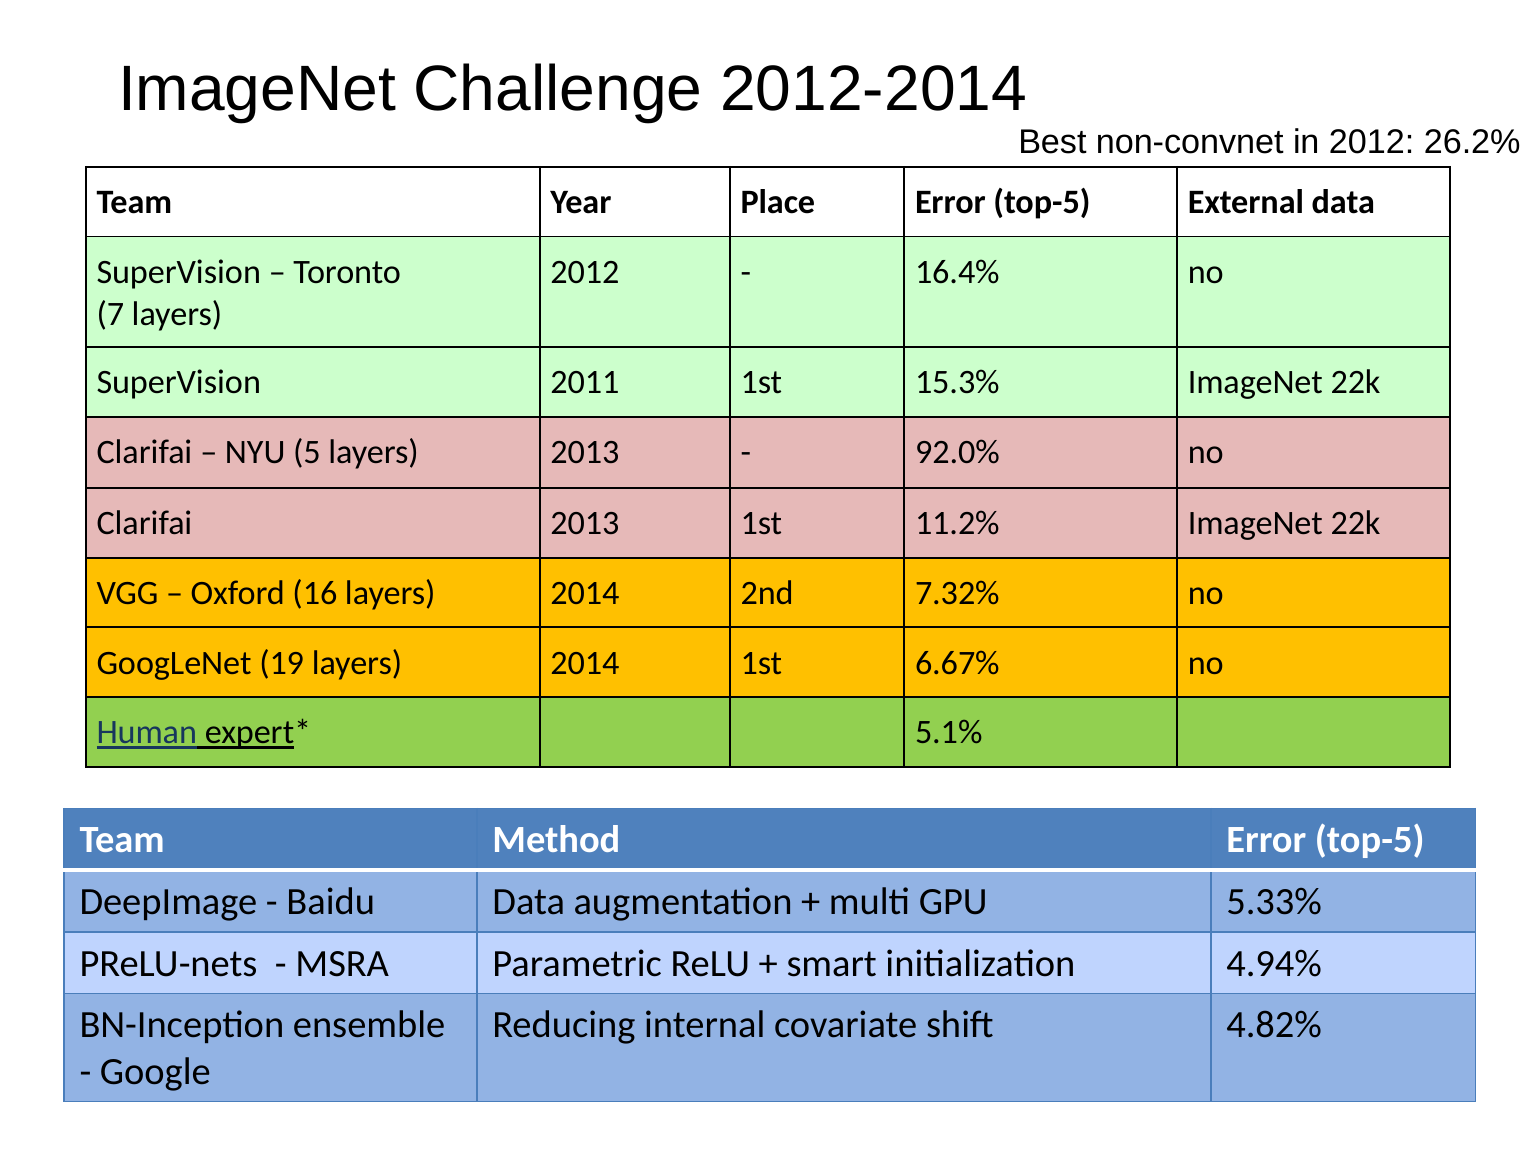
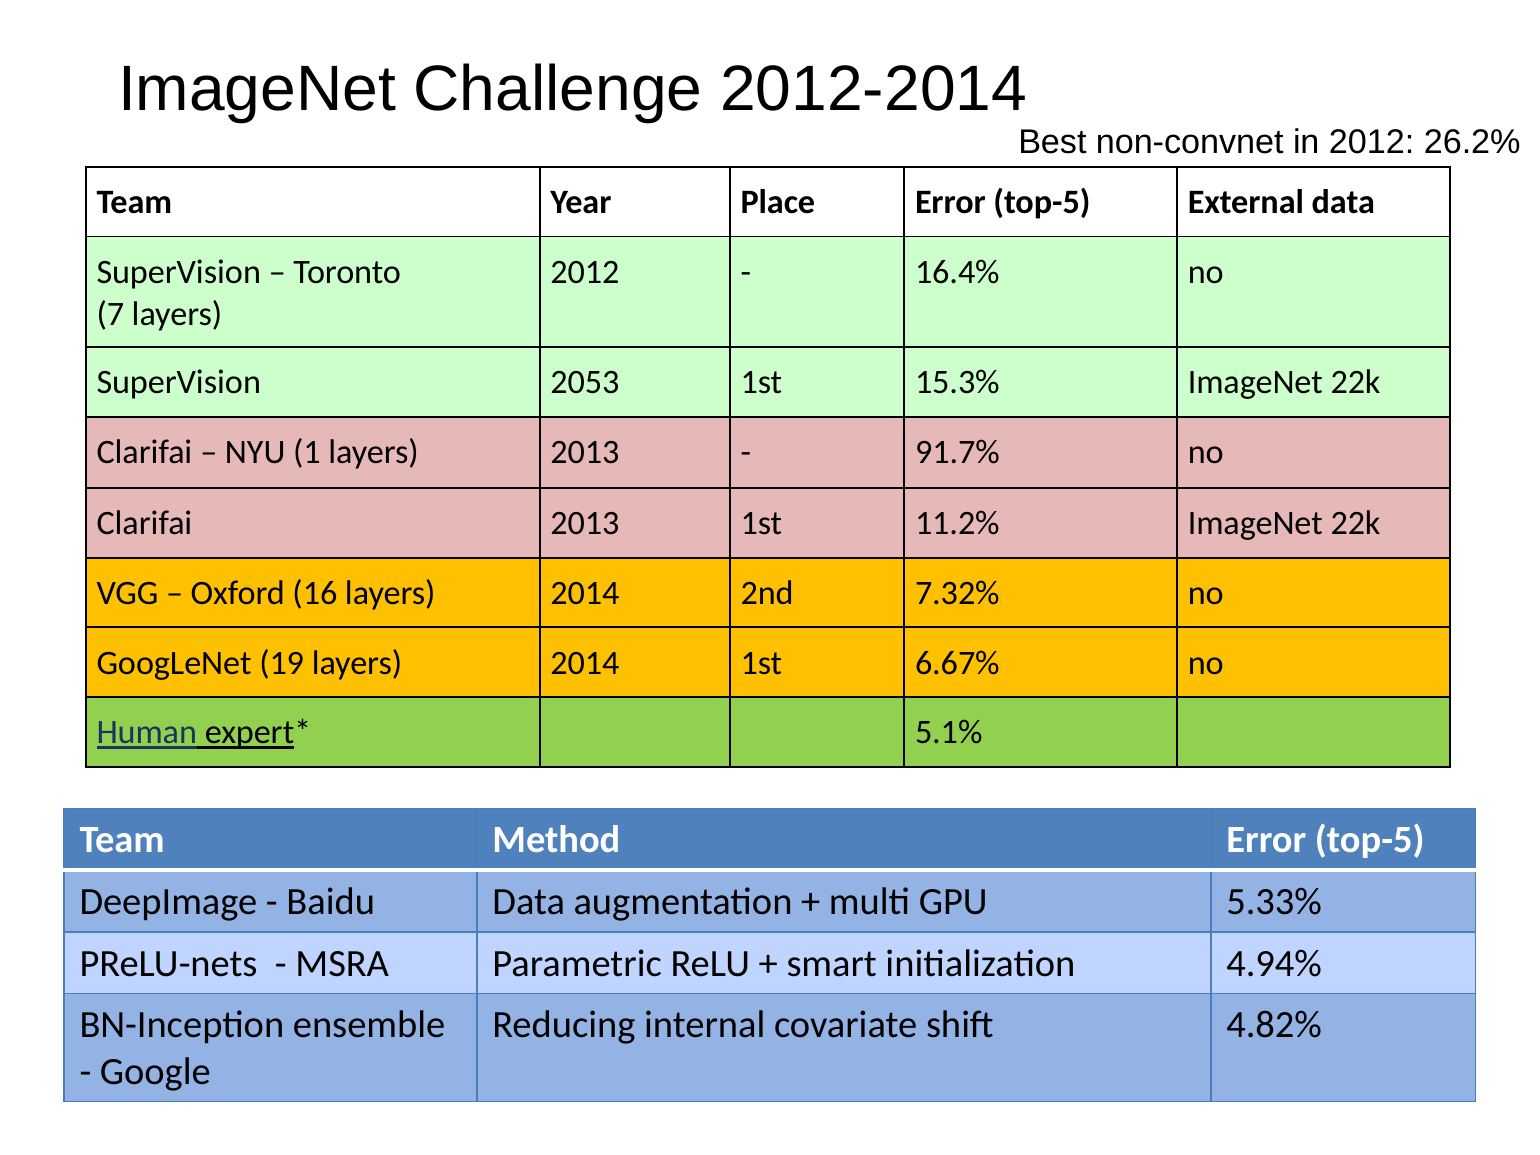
2011: 2011 -> 2053
5: 5 -> 1
92.0%: 92.0% -> 91.7%
